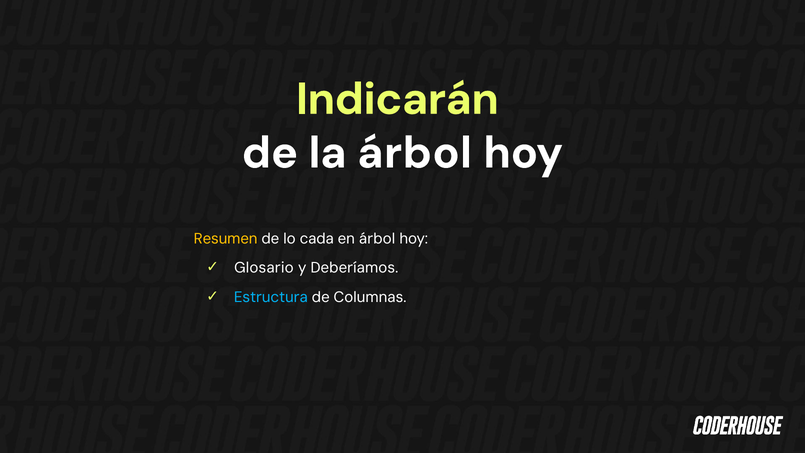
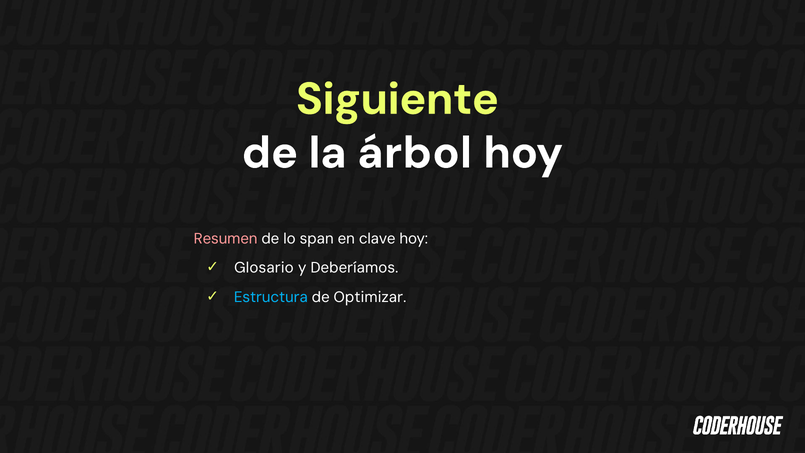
Indicarán: Indicarán -> Siguiente
Resumen colour: yellow -> pink
cada: cada -> span
en árbol: árbol -> clave
Columnas: Columnas -> Optimizar
